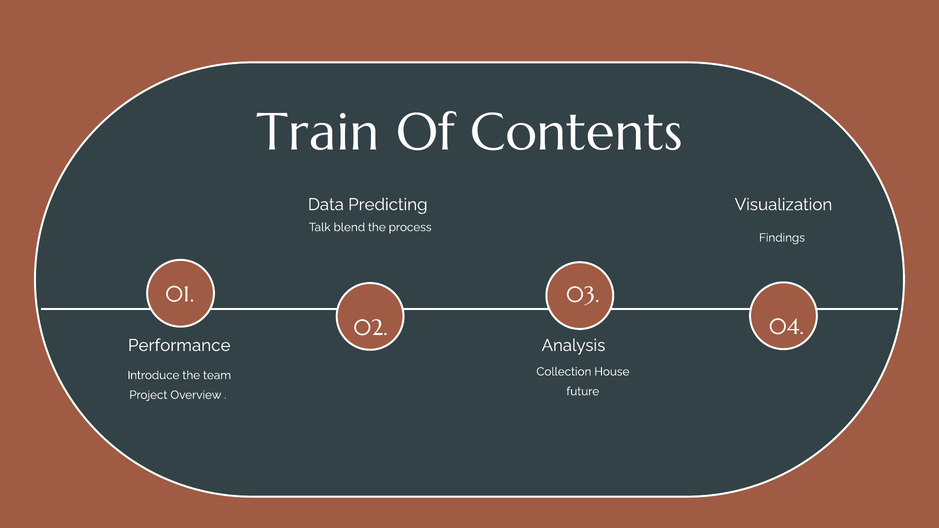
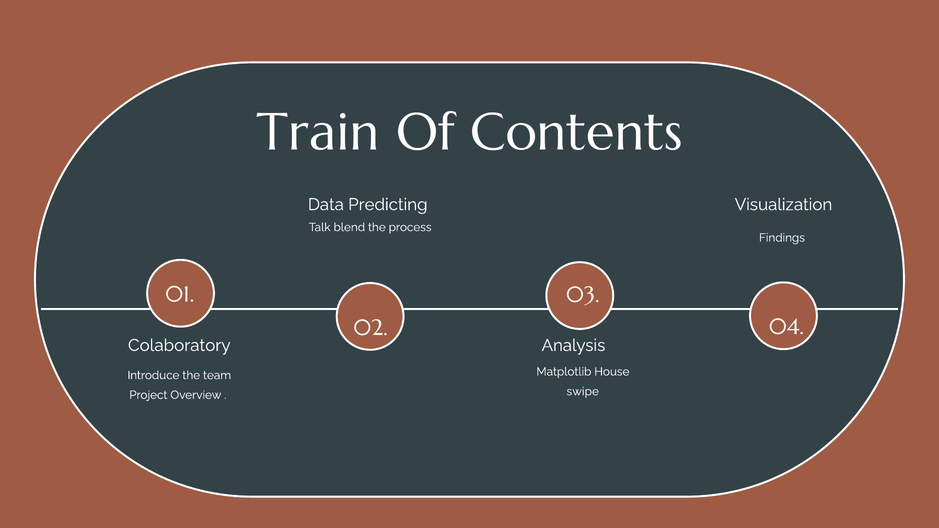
Performance: Performance -> Colaboratory
Collection: Collection -> Matplotlib
future: future -> swipe
